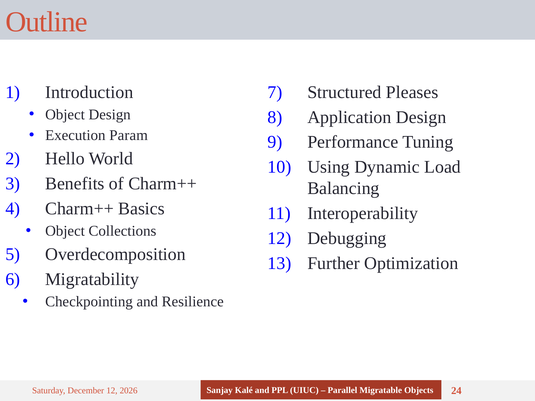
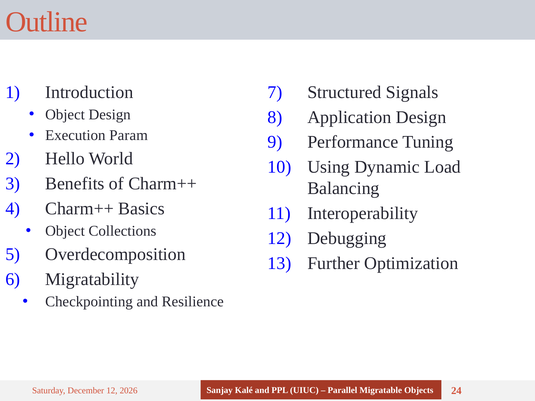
Pleases: Pleases -> Signals
